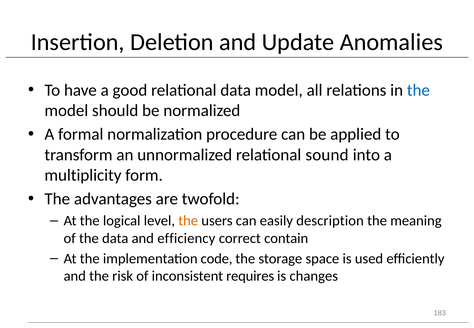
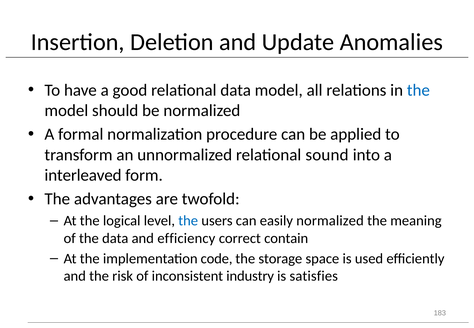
multiplicity: multiplicity -> interleaved
the at (188, 221) colour: orange -> blue
easily description: description -> normalized
requires: requires -> industry
changes: changes -> satisfies
